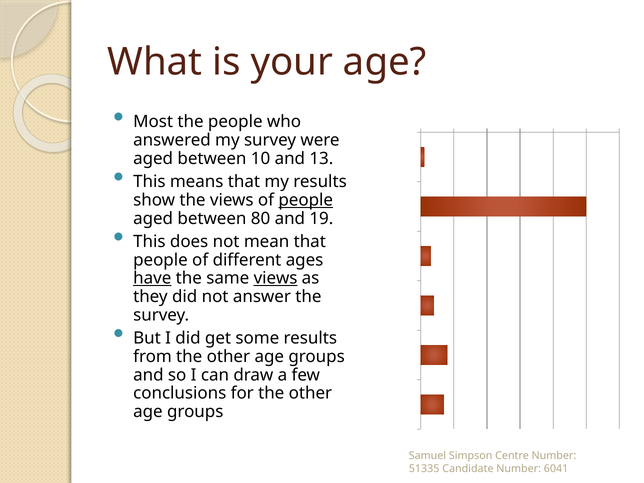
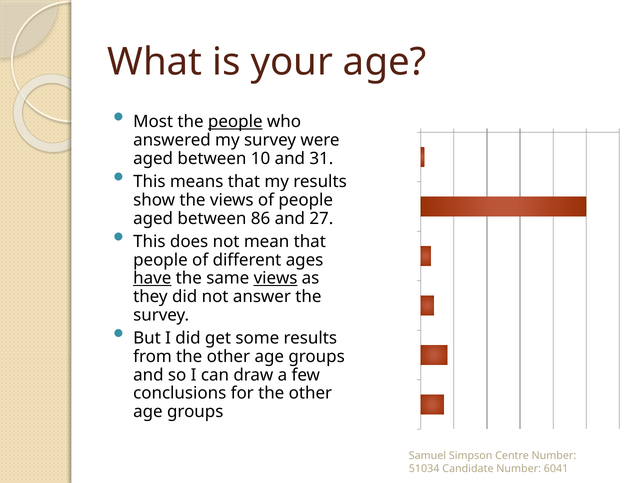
people at (235, 122) underline: none -> present
13: 13 -> 31
people at (306, 200) underline: present -> none
80: 80 -> 86
19: 19 -> 27
51335: 51335 -> 51034
